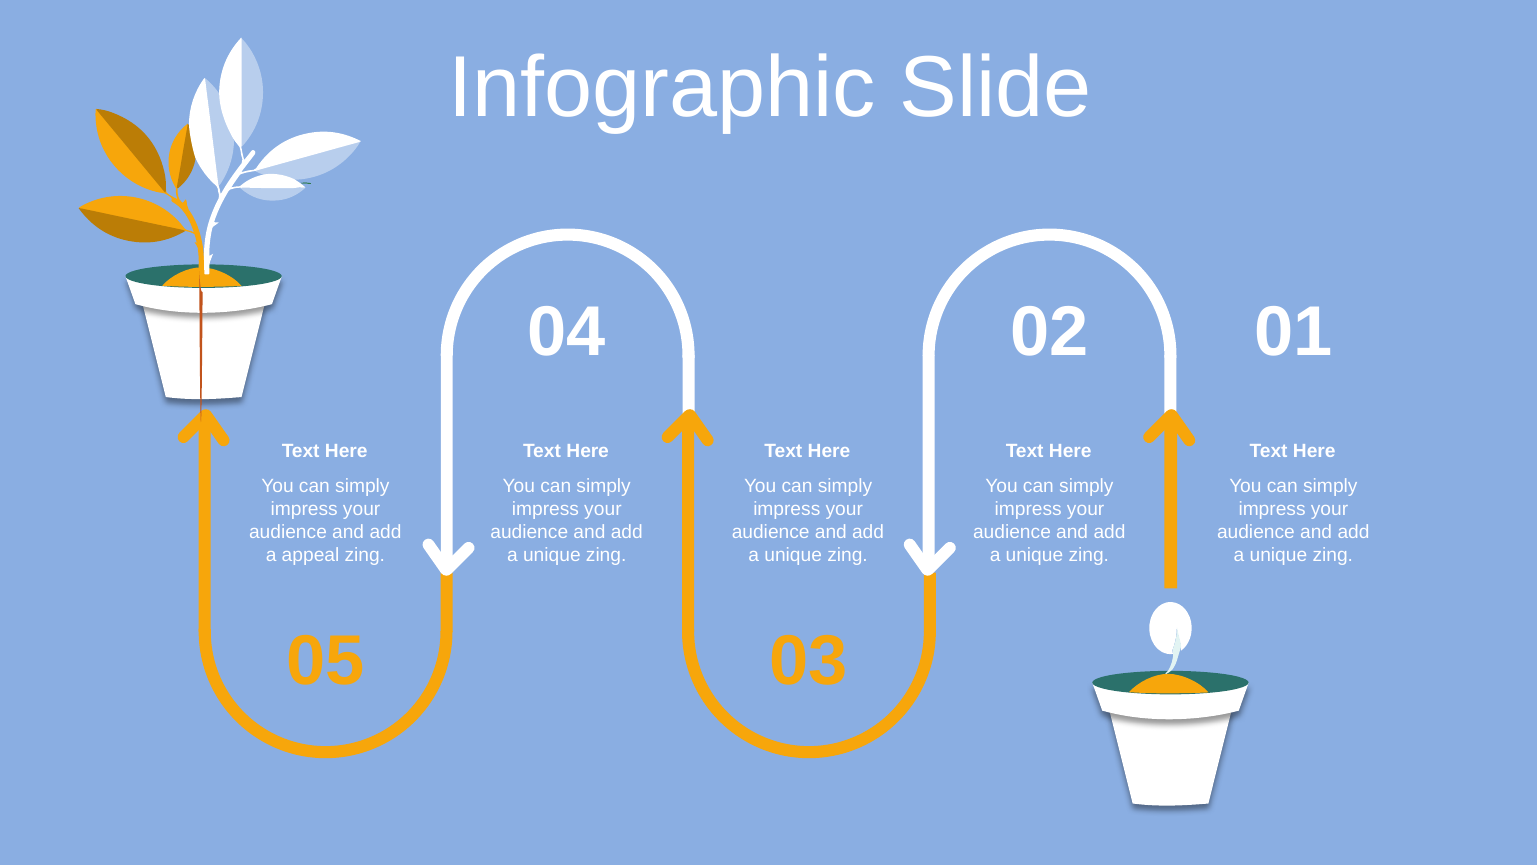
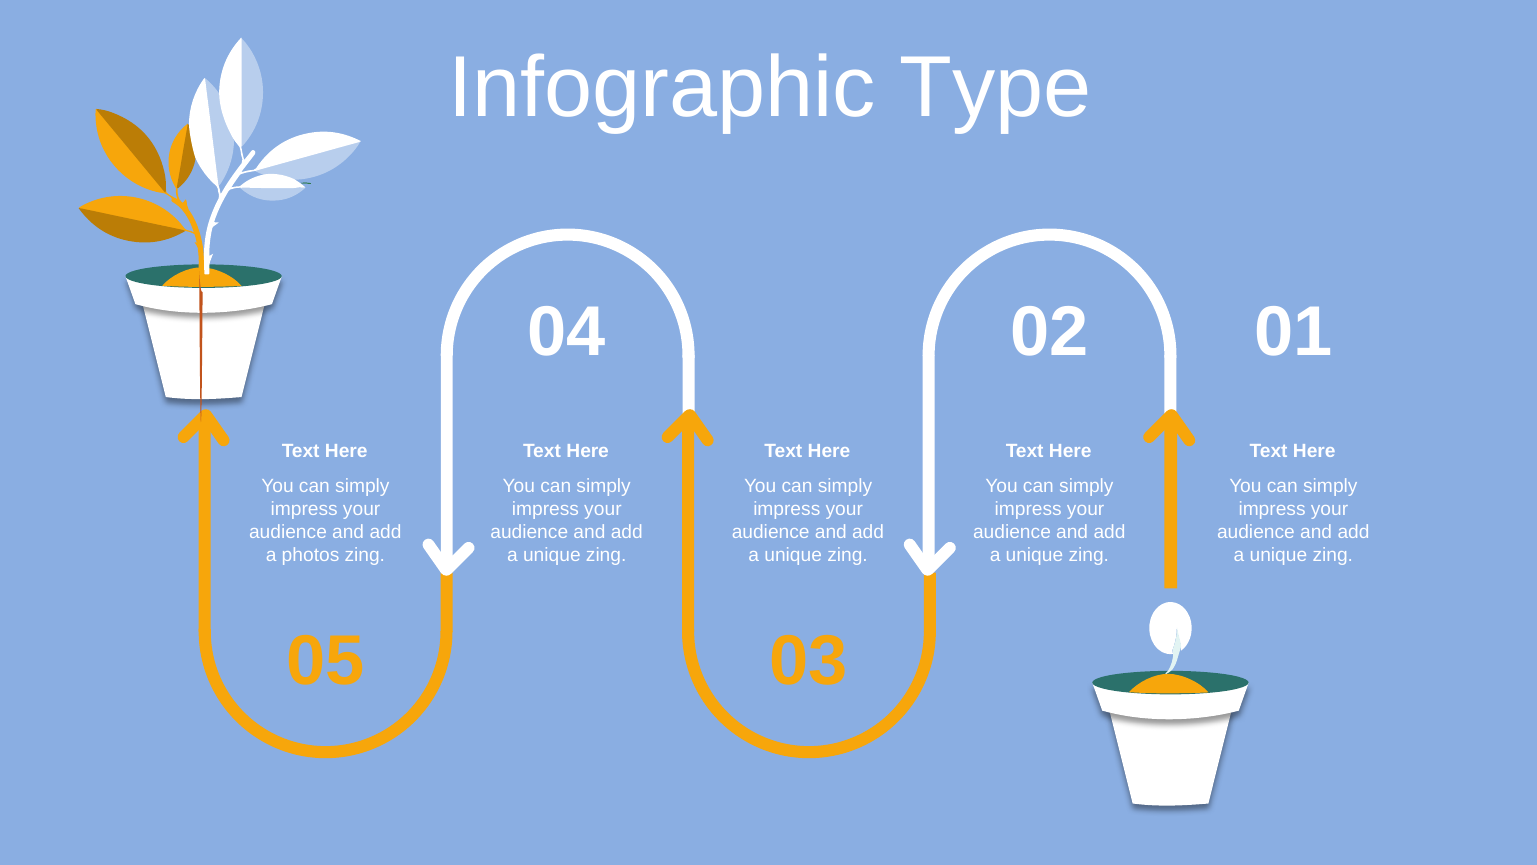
Slide: Slide -> Type
appeal: appeal -> photos
